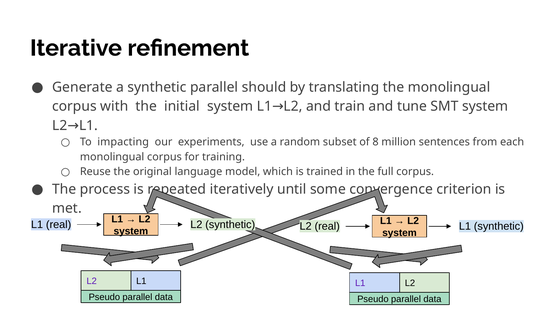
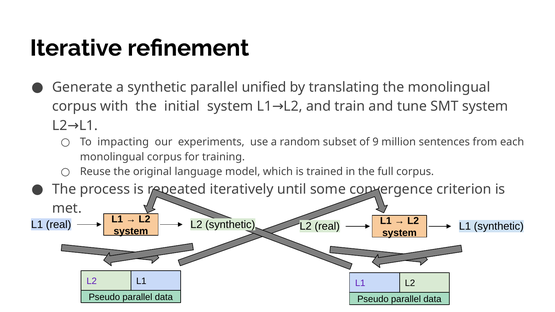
should: should -> unified
8: 8 -> 9
